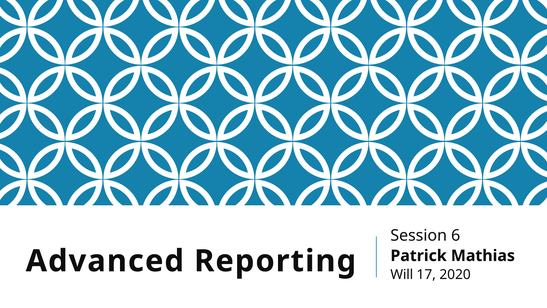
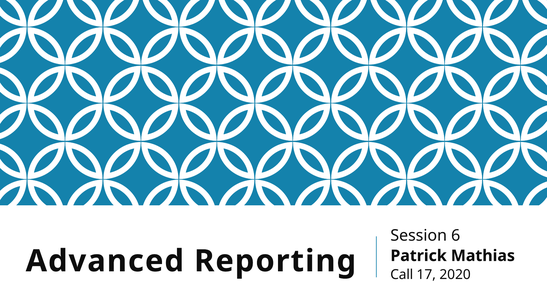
Will: Will -> Call
